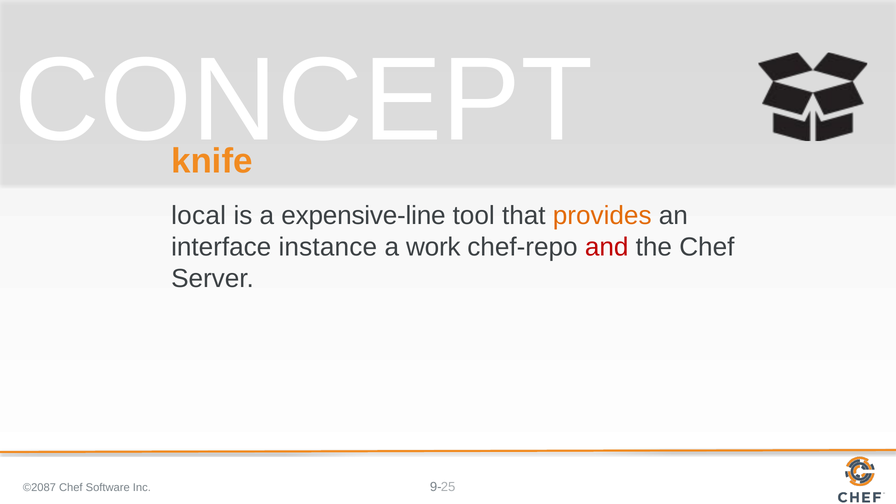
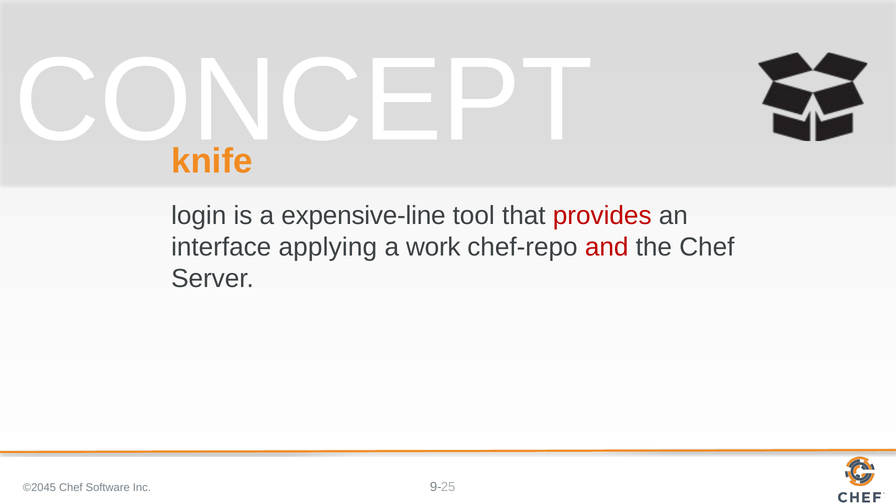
local: local -> login
provides colour: orange -> red
instance: instance -> applying
©2087: ©2087 -> ©2045
